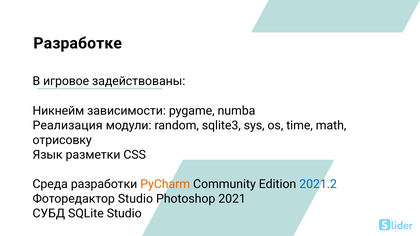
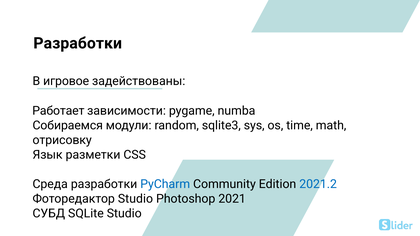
Разработке at (78, 43): Разработке -> Разработки
Никнейм: Никнейм -> Работает
Реализация: Реализация -> Собираемся
PyCharm colour: orange -> blue
